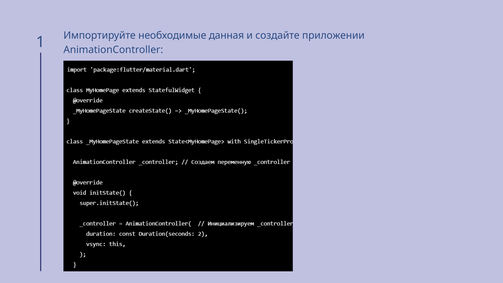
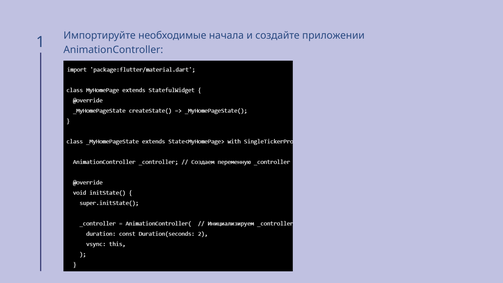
данная: данная -> начала
